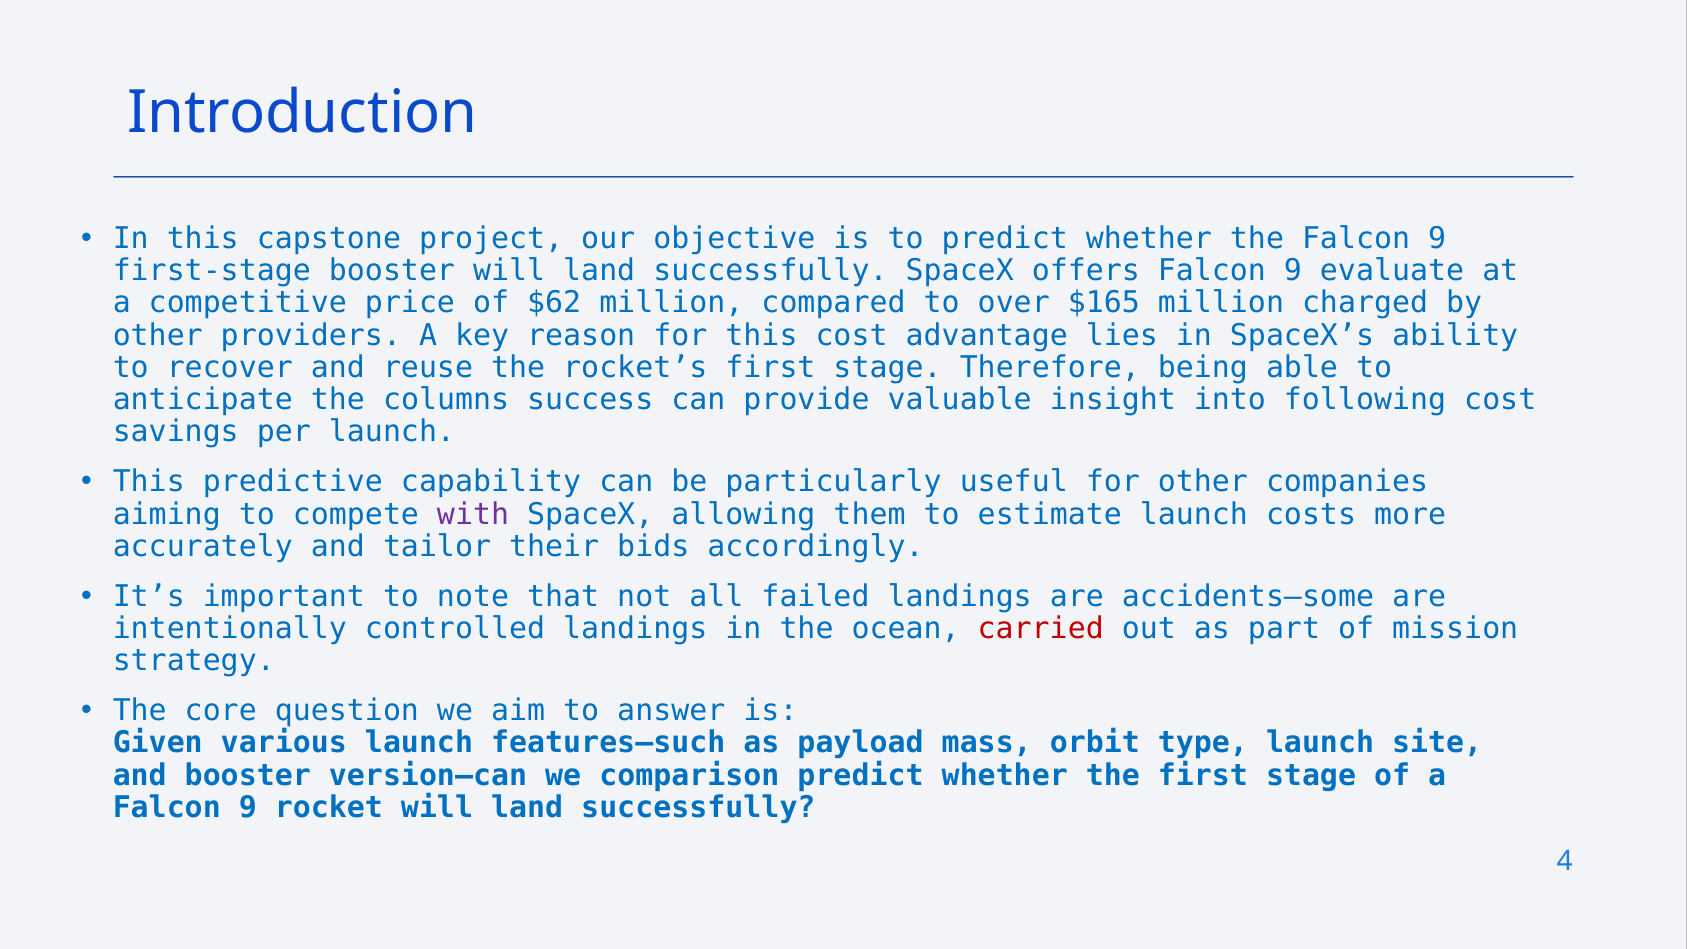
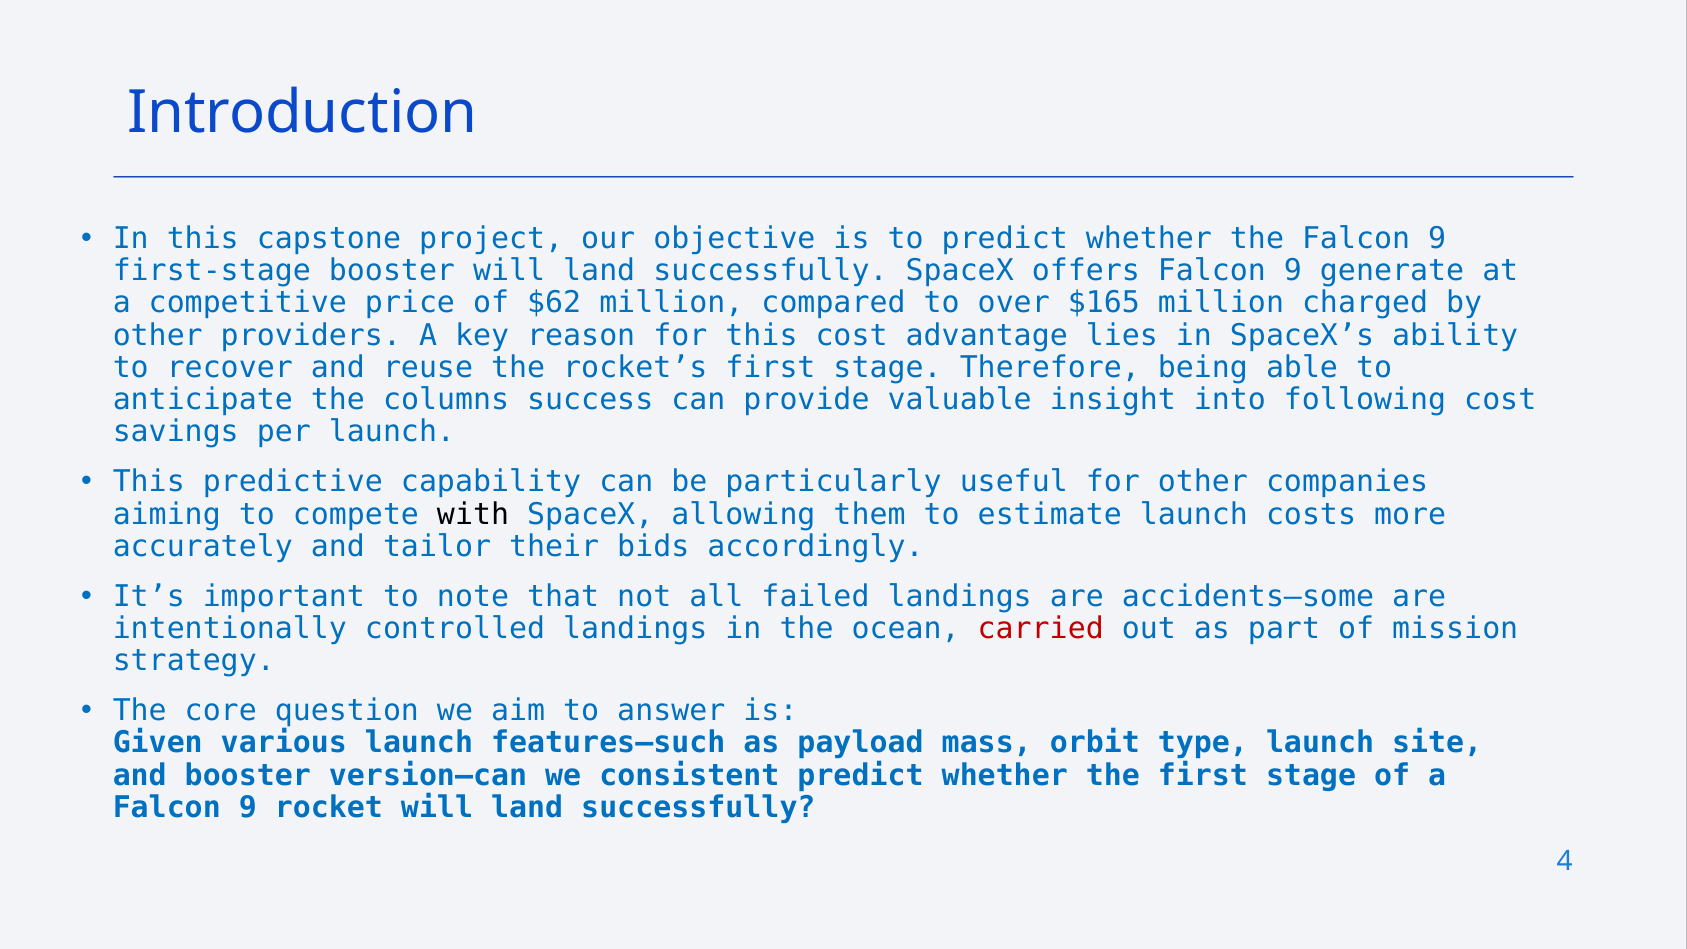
evaluate: evaluate -> generate
with colour: purple -> black
comparison: comparison -> consistent
